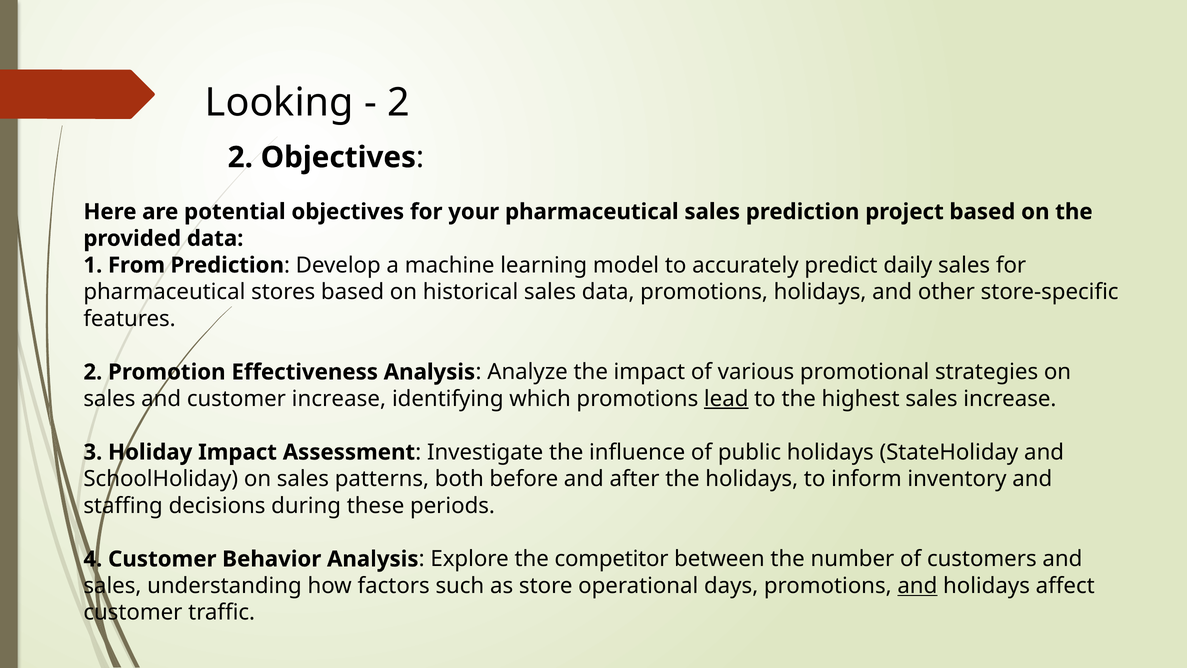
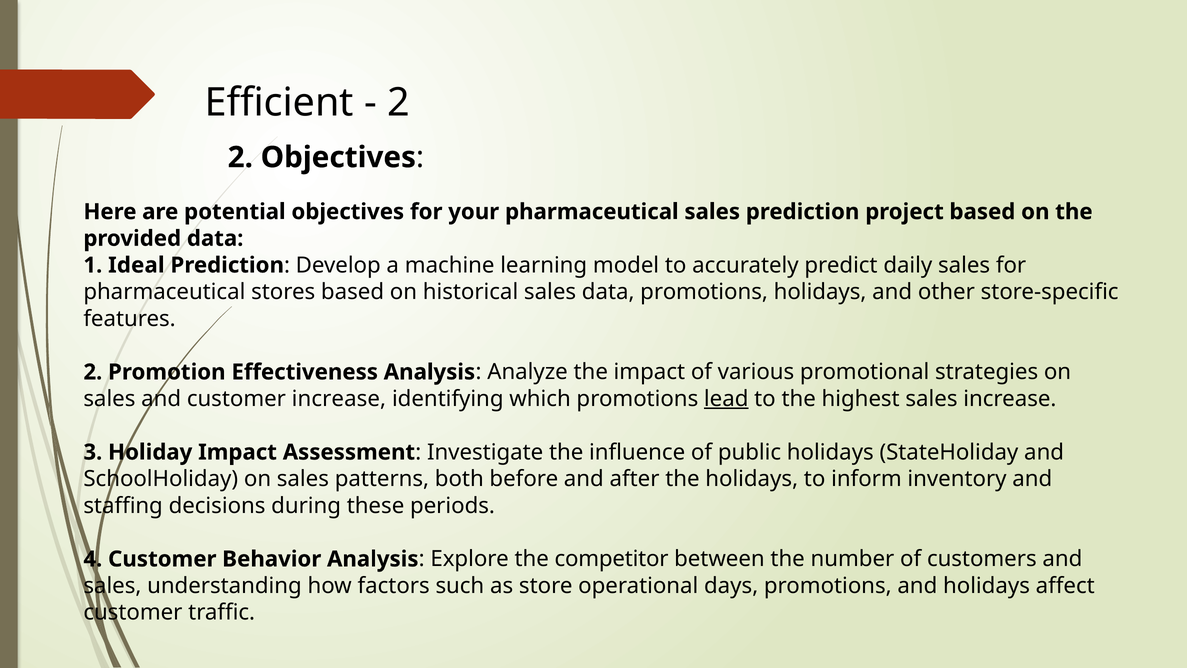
Looking: Looking -> Efficient
From: From -> Ideal
and at (917, 586) underline: present -> none
